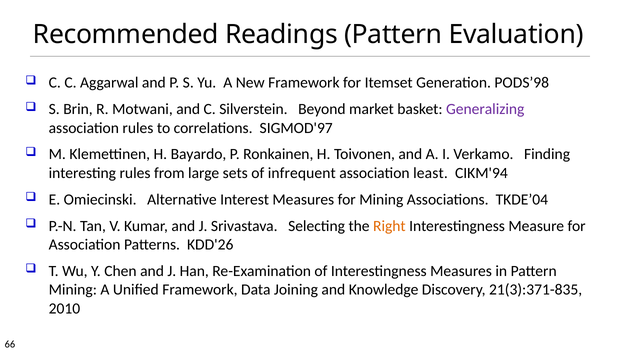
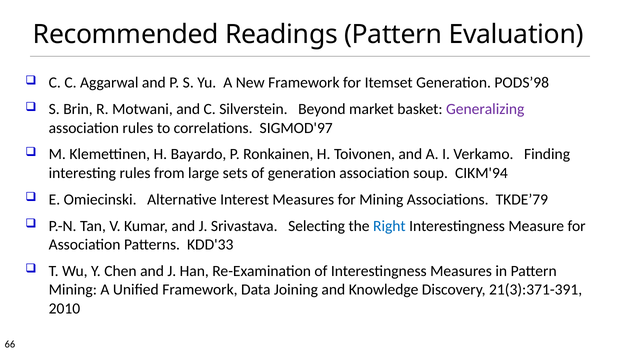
of infrequent: infrequent -> generation
least: least -> soup
TKDE’04: TKDE’04 -> TKDE’79
Right colour: orange -> blue
KDD'26: KDD'26 -> KDD'33
21(3):371-835: 21(3):371-835 -> 21(3):371-391
